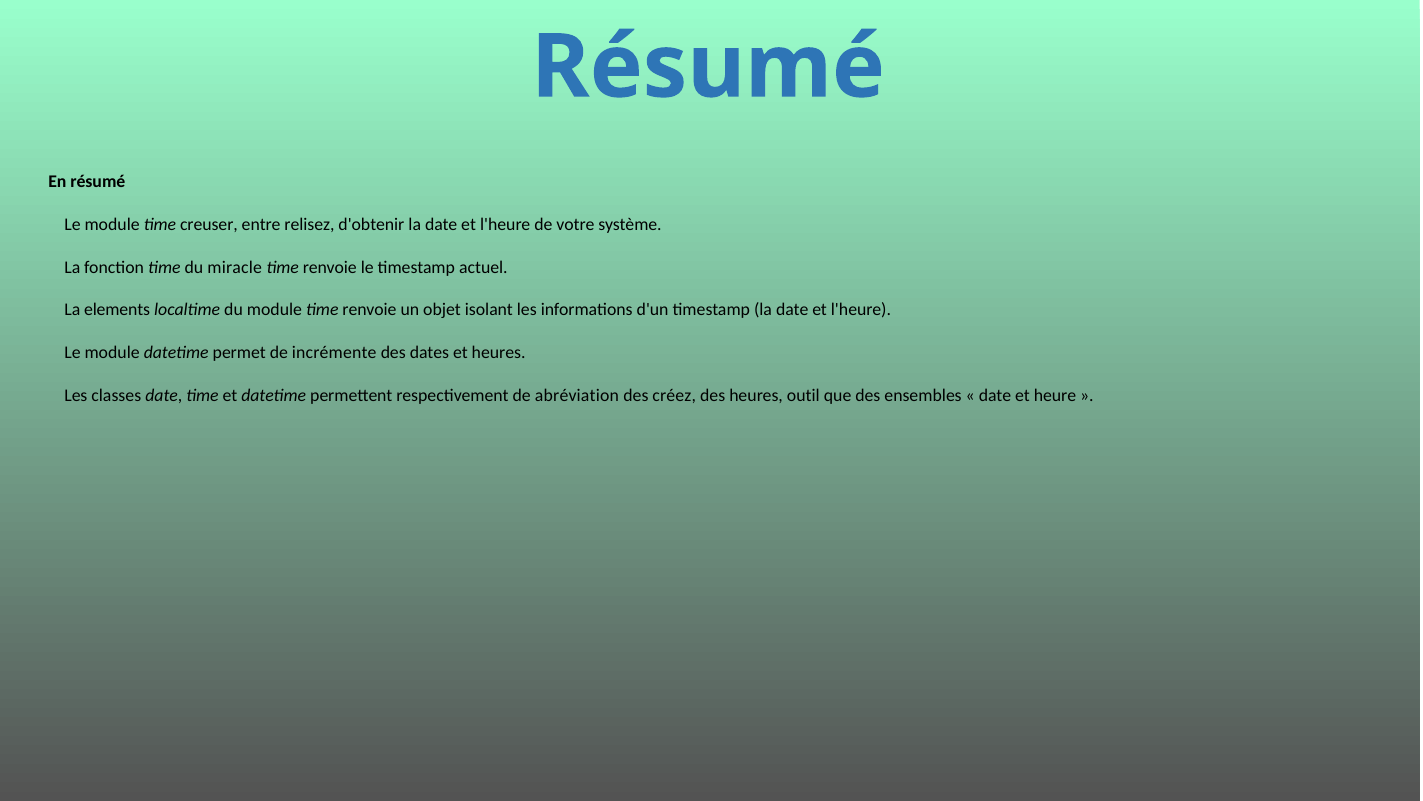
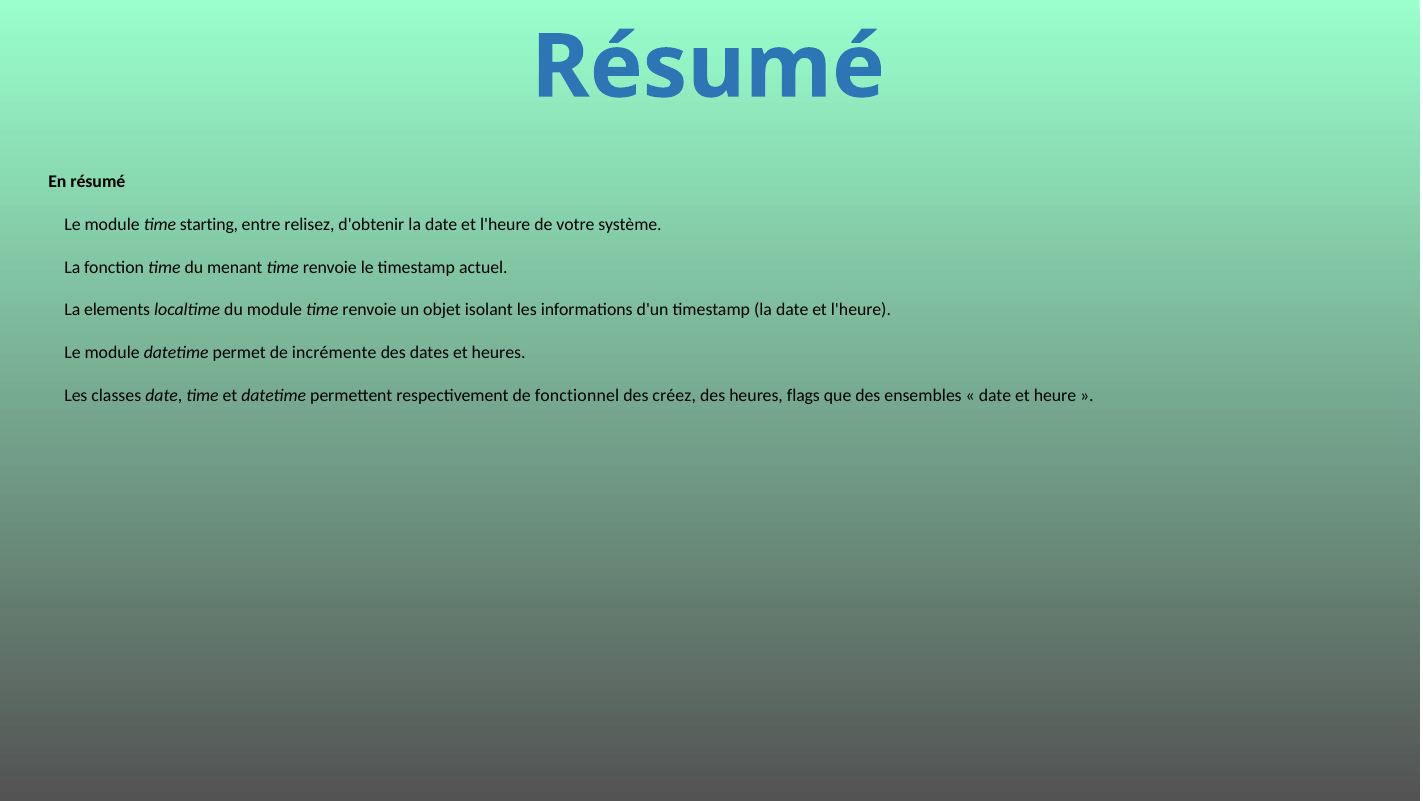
creuser: creuser -> starting
miracle: miracle -> menant
abréviation: abréviation -> fonctionnel
outil: outil -> flags
